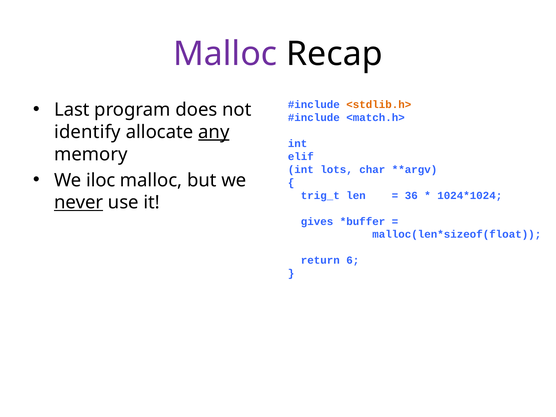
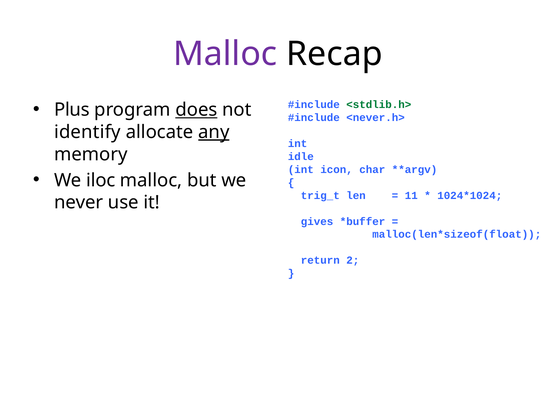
Last: Last -> Plus
does underline: none -> present
<stdlib.h> colour: orange -> green
<match.h>: <match.h> -> <never.h>
elif: elif -> idle
lots: lots -> icon
36: 36 -> 11
never underline: present -> none
6: 6 -> 2
